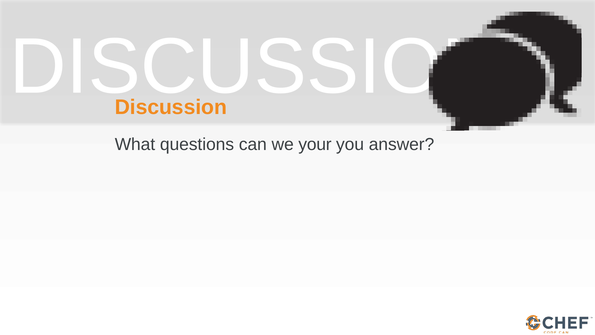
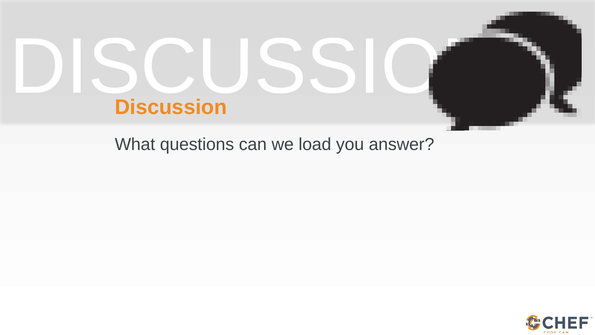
your: your -> load
